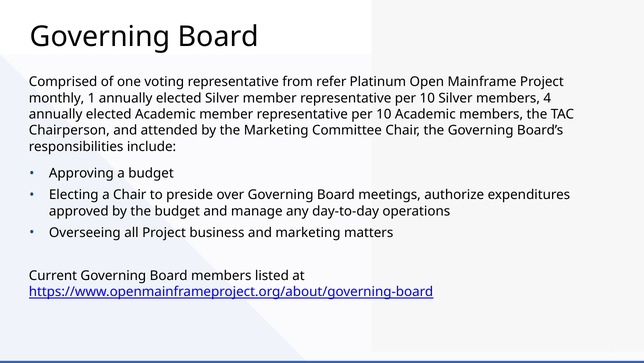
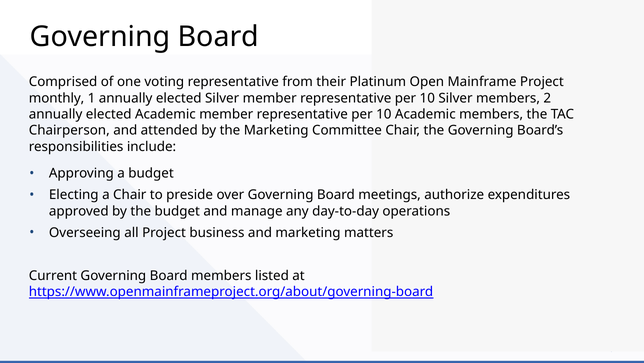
refer: refer -> their
4: 4 -> 2
